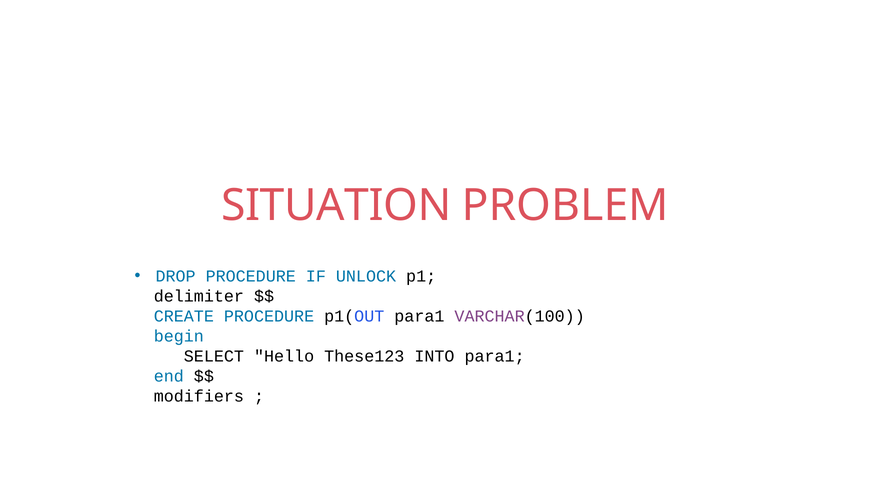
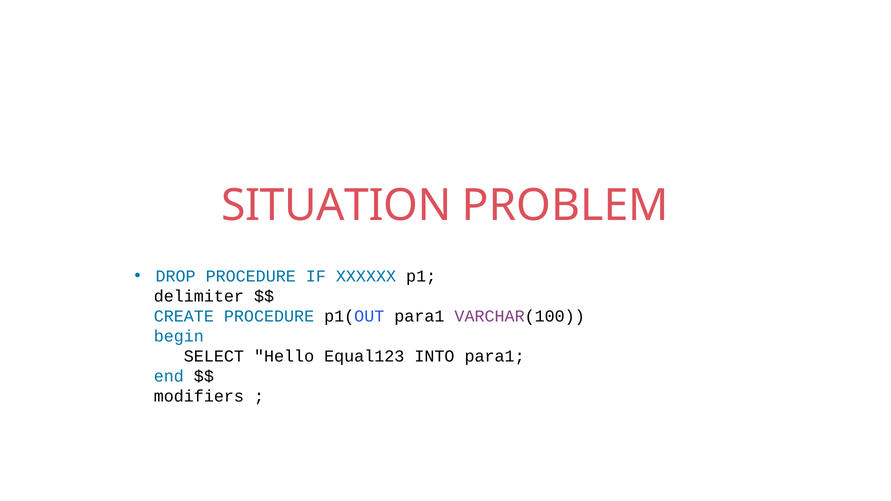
UNLOCK: UNLOCK -> XXXXXX
These123: These123 -> Equal123
